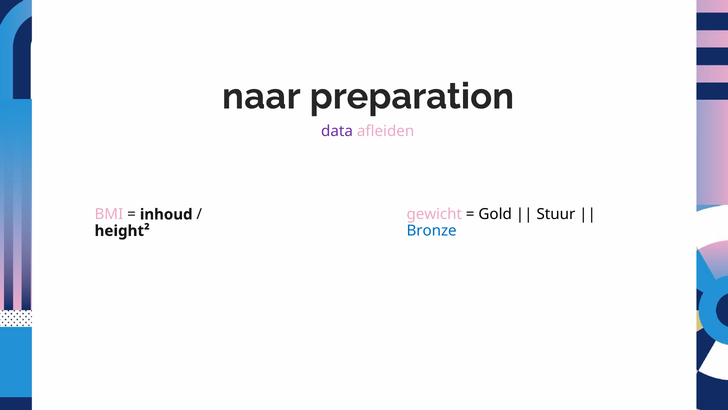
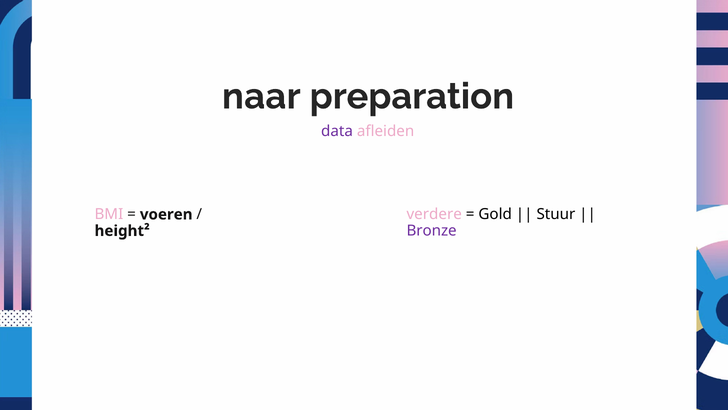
inhoud: inhoud -> voeren
gewicht: gewicht -> verdere
Bronze colour: blue -> purple
